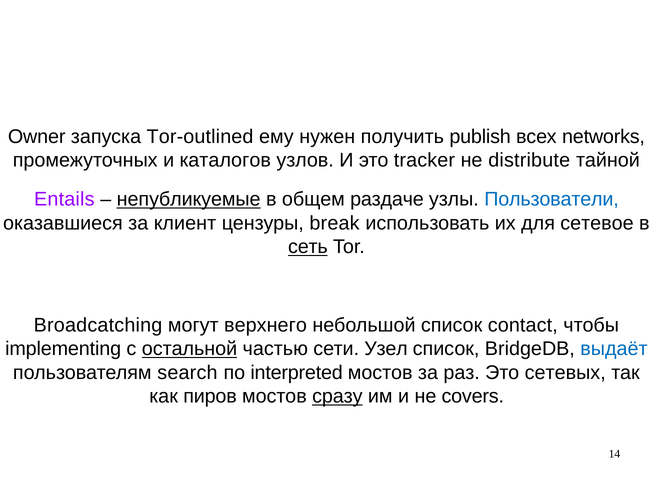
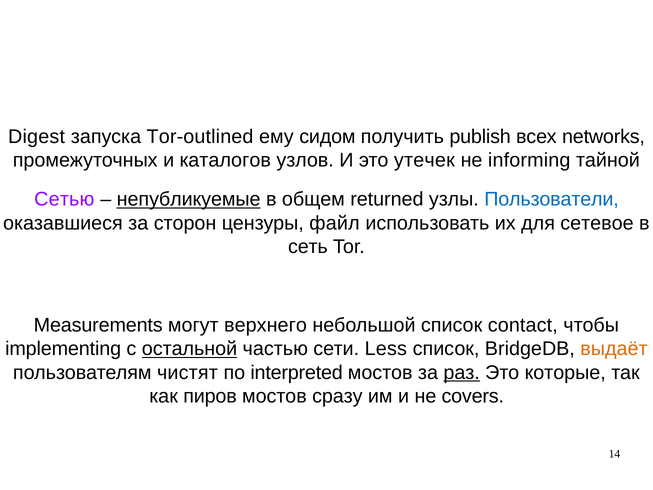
Owner: Owner -> Digest
нужен: нужен -> сидом
tracker: tracker -> утечек
distribute: distribute -> informing
Entails: Entails -> Сетью
раздаче: раздаче -> returned
клиент: клиент -> сторон
break: break -> файл
сеть underline: present -> none
Broadcatching: Broadcatching -> Measurements
Узел: Узел -> Less
выдаёт colour: blue -> orange
search: search -> чистят
раз underline: none -> present
сетевых: сетевых -> которые
сразу underline: present -> none
